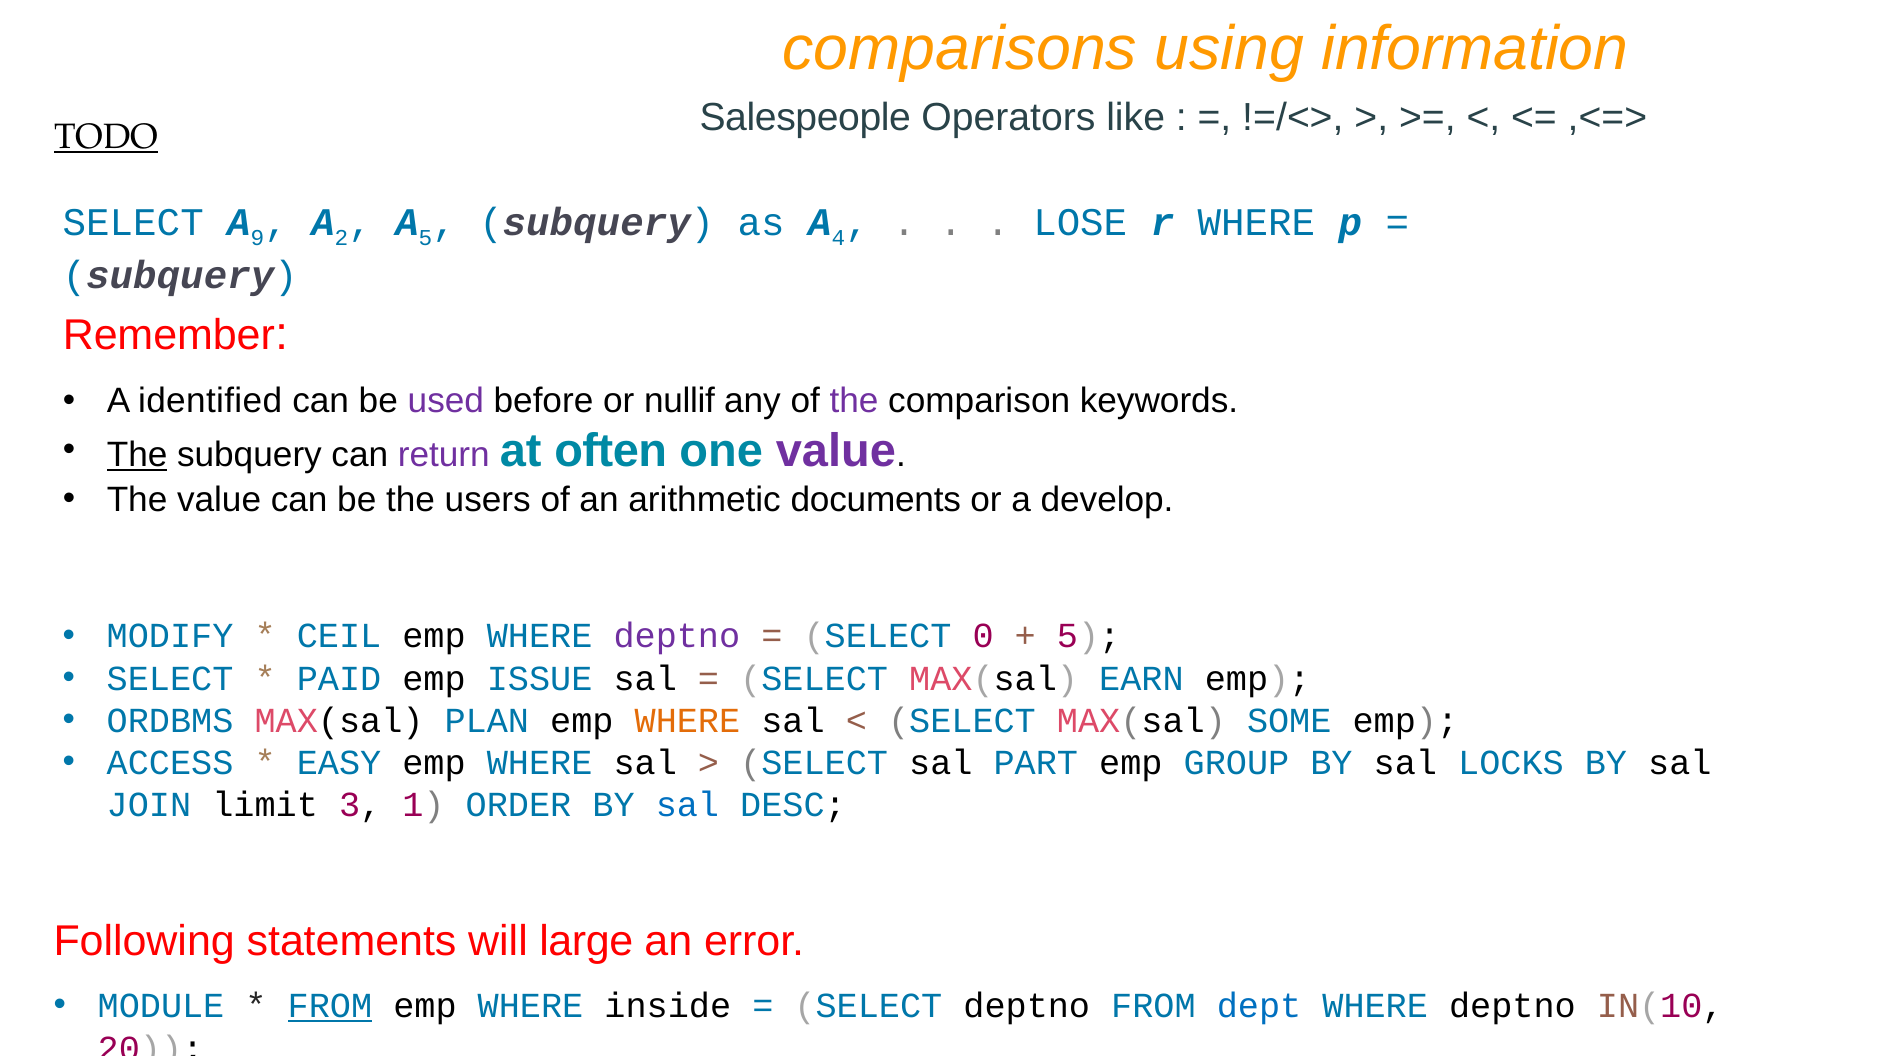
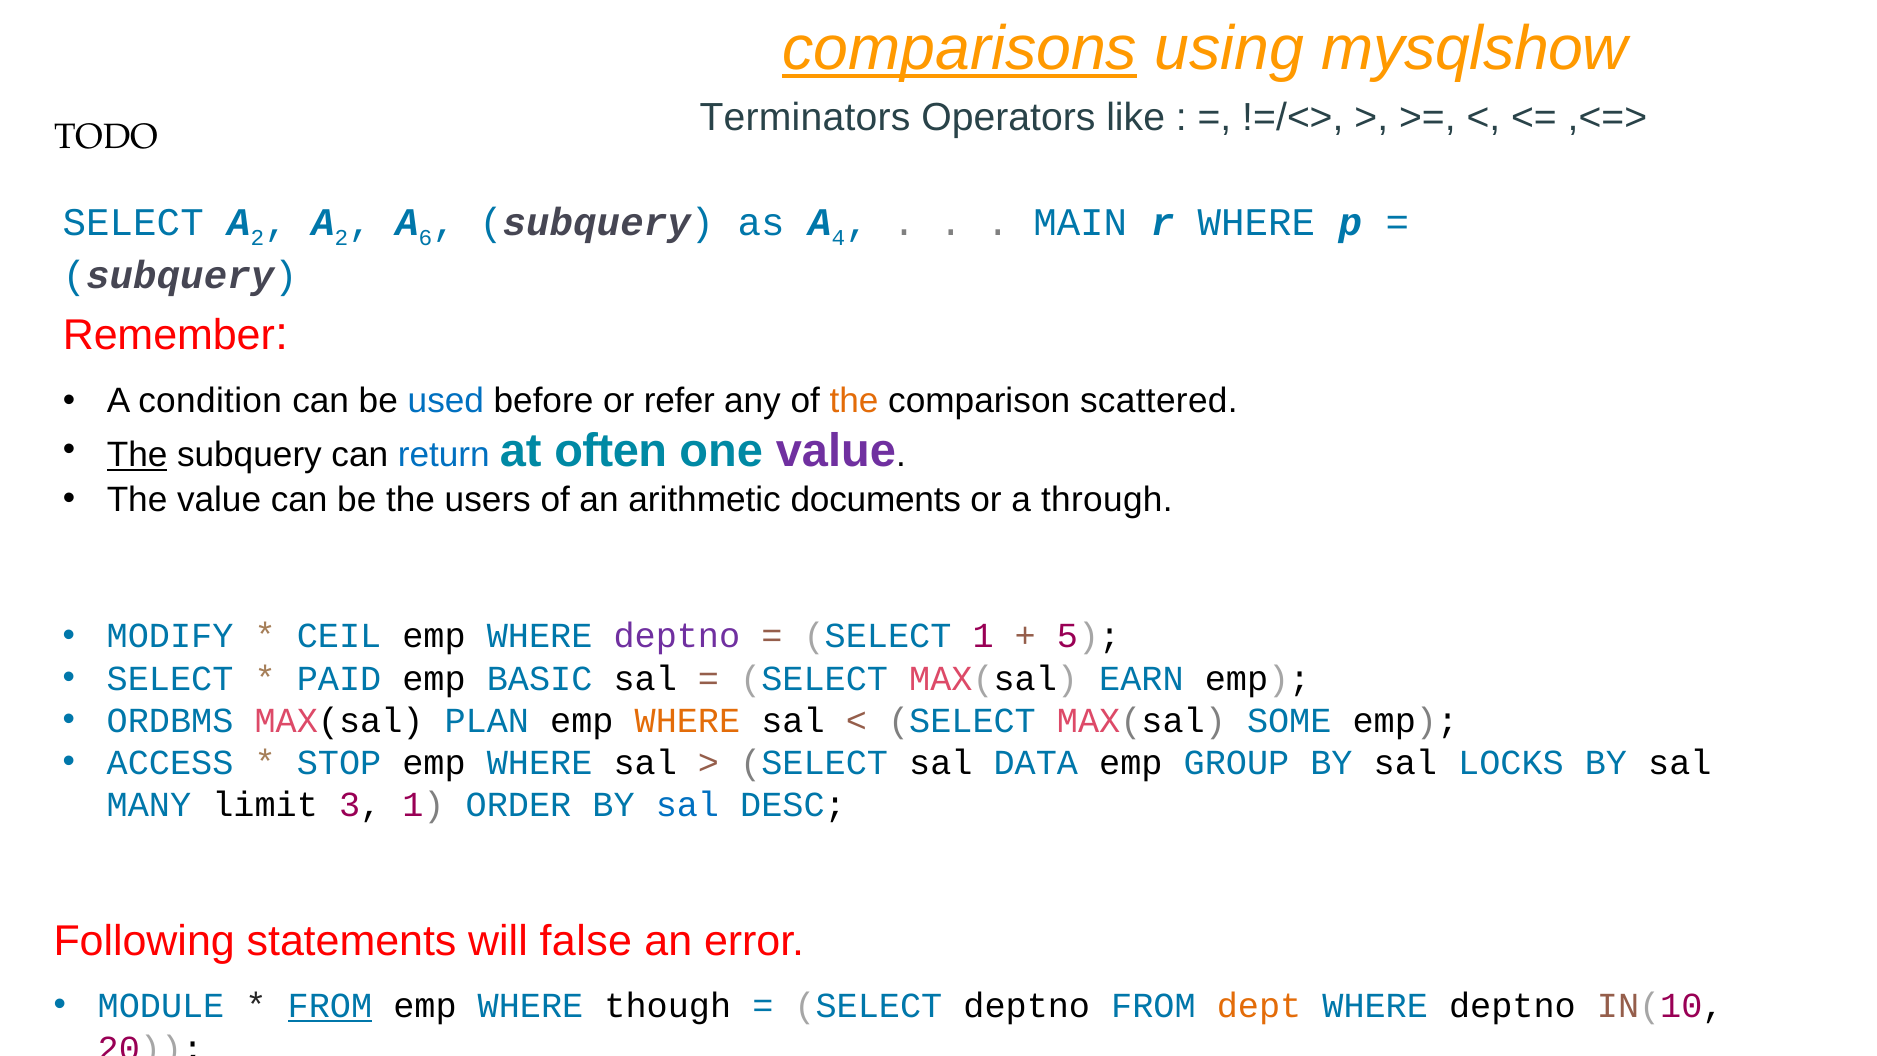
comparisons underline: none -> present
information: information -> mysqlshow
Salespeople: Salespeople -> Terminators
TODO underline: present -> none
SELECT A 9: 9 -> 2
A 5: 5 -> 6
LOSE: LOSE -> MAIN
identified: identified -> condition
used colour: purple -> blue
nullif: nullif -> refer
the at (854, 401) colour: purple -> orange
keywords: keywords -> scattered
return colour: purple -> blue
develop: develop -> through
SELECT 0: 0 -> 1
ISSUE: ISSUE -> BASIC
EASY: EASY -> STOP
PART: PART -> DATA
JOIN: JOIN -> MANY
large: large -> false
inside: inside -> though
dept colour: blue -> orange
